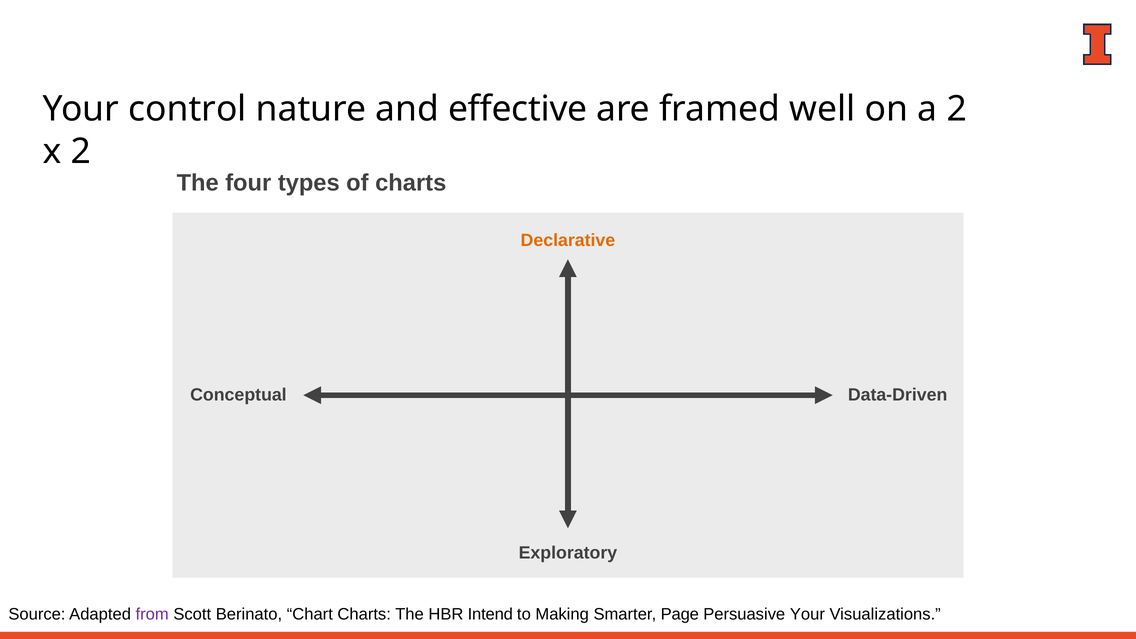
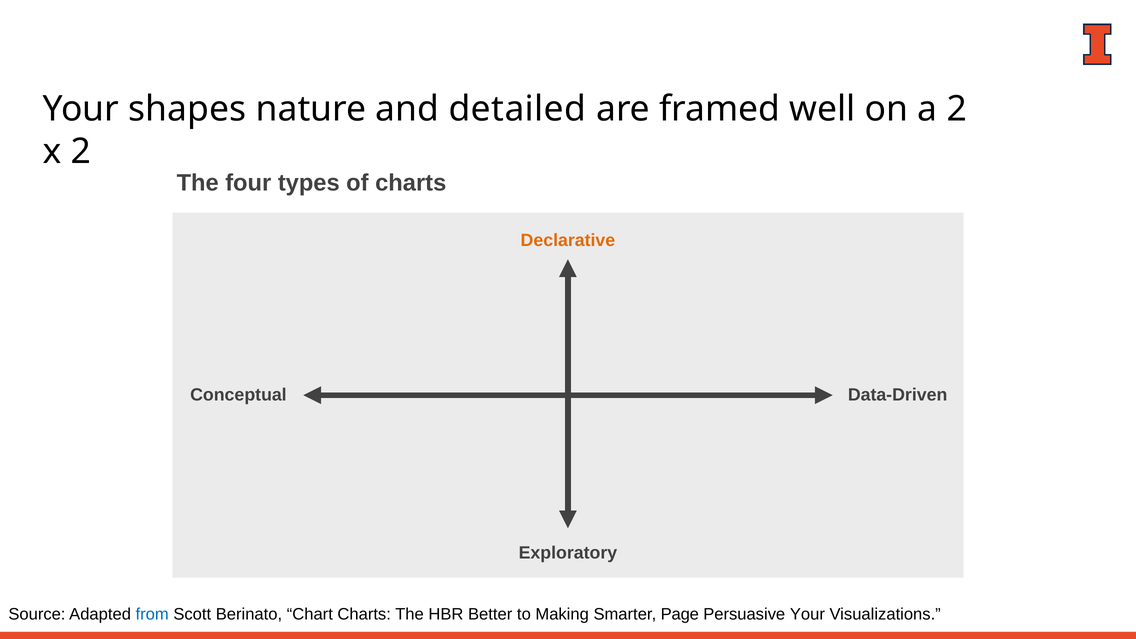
control: control -> shapes
effective: effective -> detailed
from colour: purple -> blue
Intend: Intend -> Better
